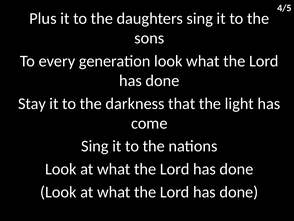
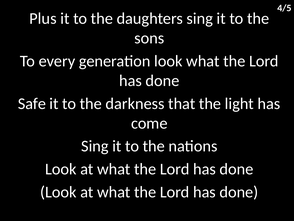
Stay: Stay -> Safe
